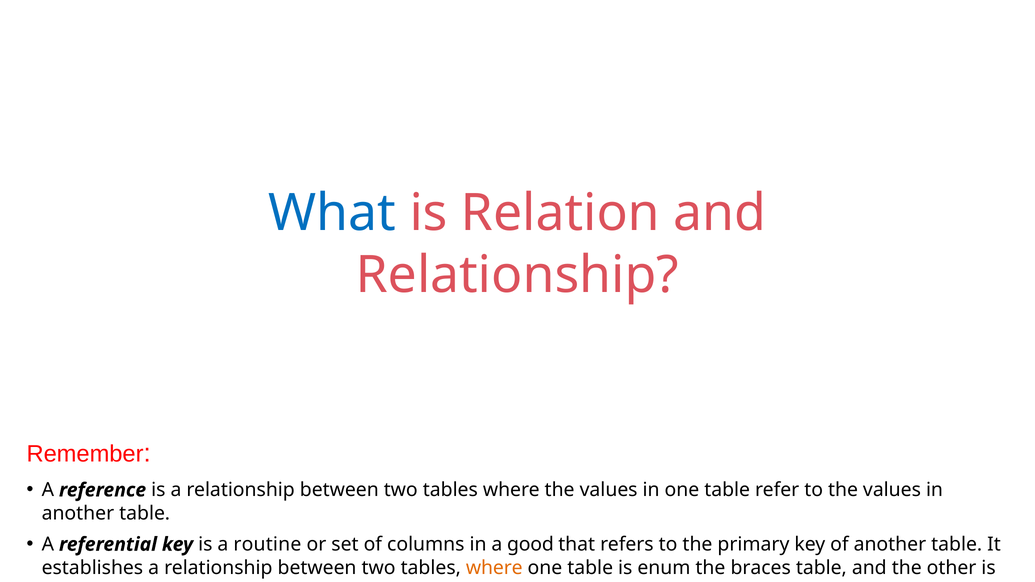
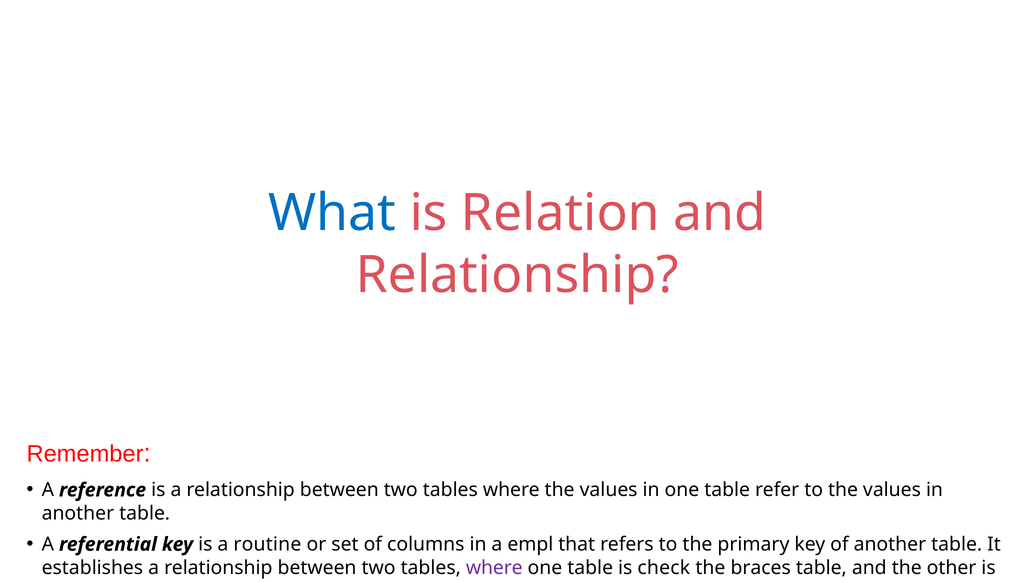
good: good -> empl
where at (494, 568) colour: orange -> purple
enum: enum -> check
